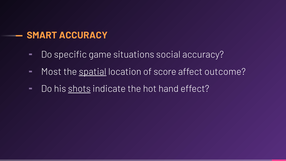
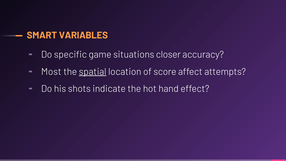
SMART ACCURACY: ACCURACY -> VARIABLES
social: social -> closer
outcome: outcome -> attempts
shots underline: present -> none
